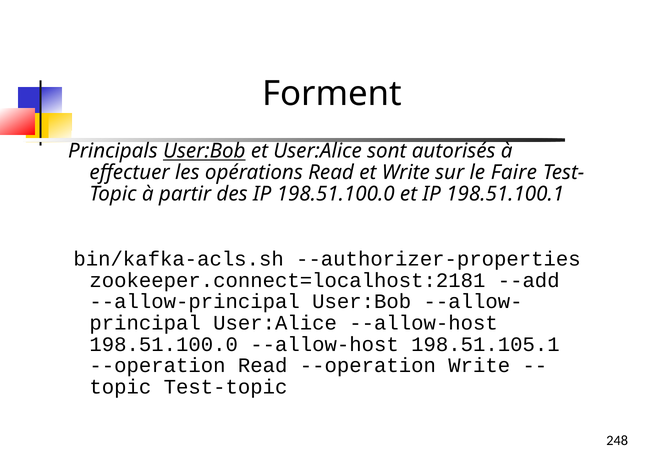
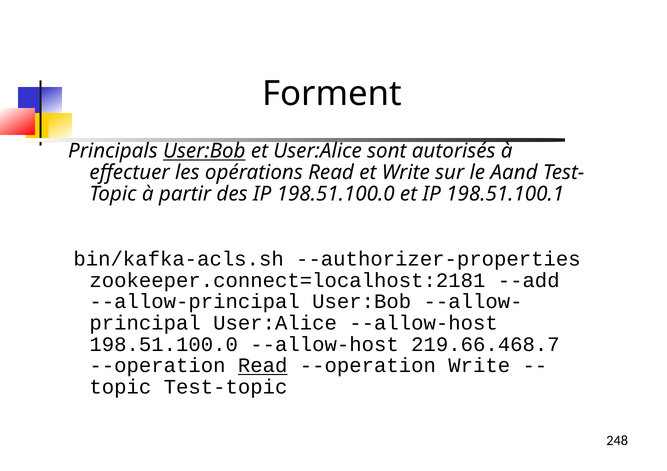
Faire: Faire -> Aand
198.51.105.1: 198.51.105.1 -> 219.66.468.7
Read at (263, 366) underline: none -> present
